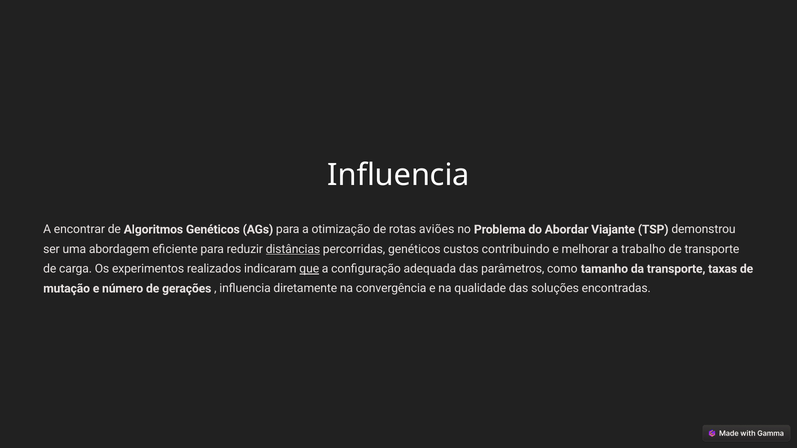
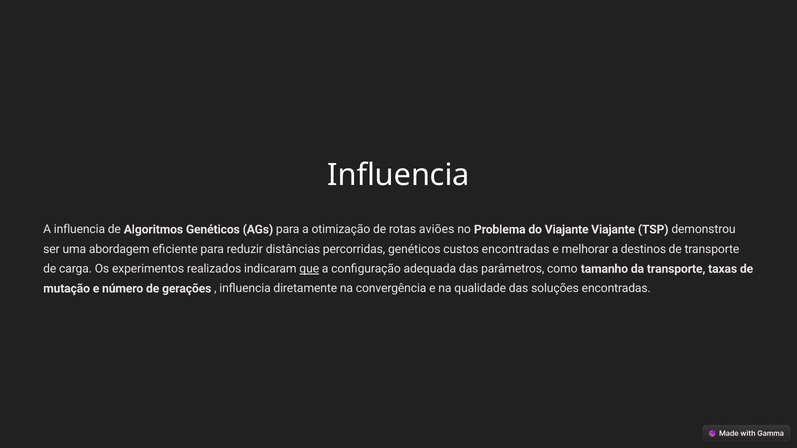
A encontrar: encontrar -> influencia
do Abordar: Abordar -> Viajante
distâncias underline: present -> none
custos contribuindo: contribuindo -> encontradas
trabalho: trabalho -> destinos
